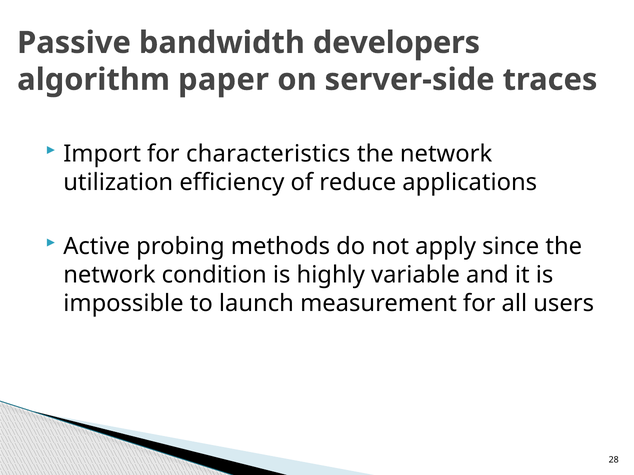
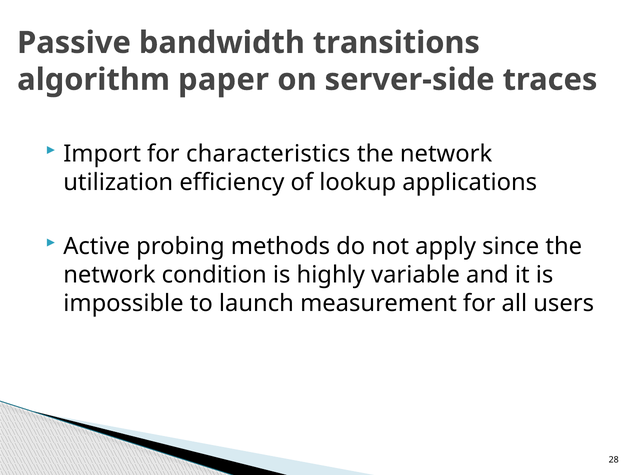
developers: developers -> transitions
reduce: reduce -> lookup
